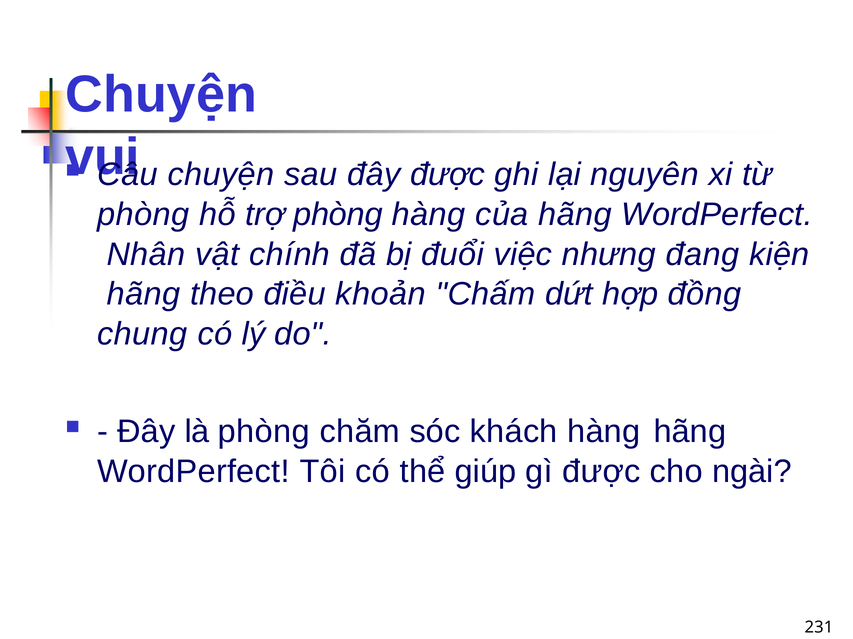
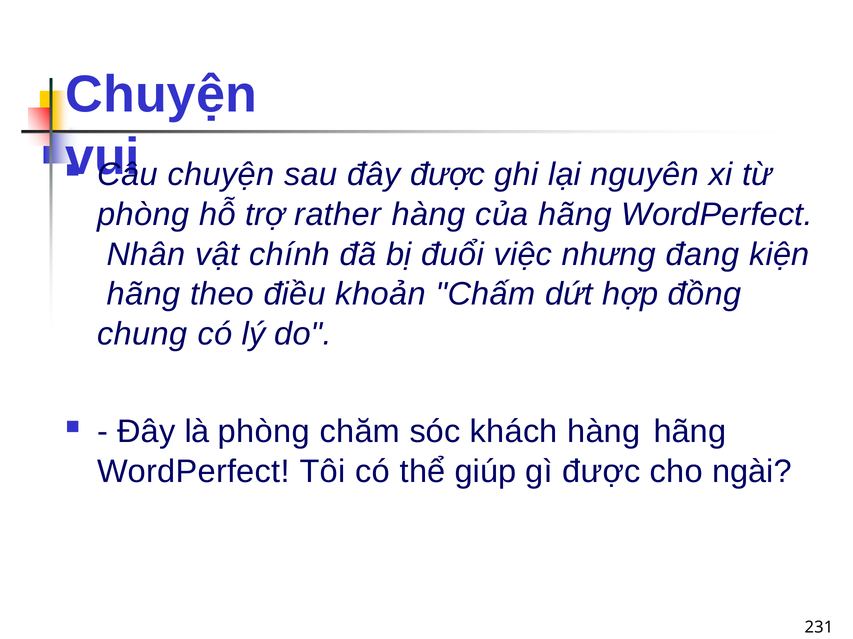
trợ phòng: phòng -> rather
